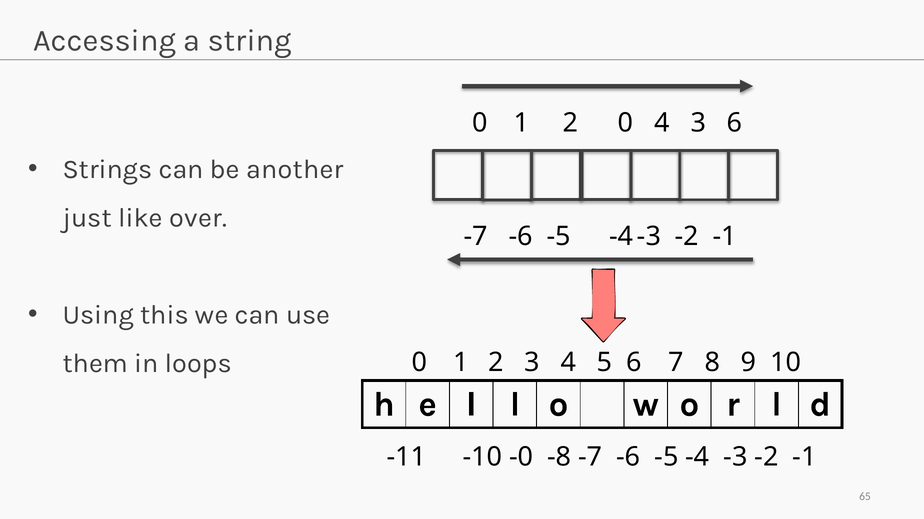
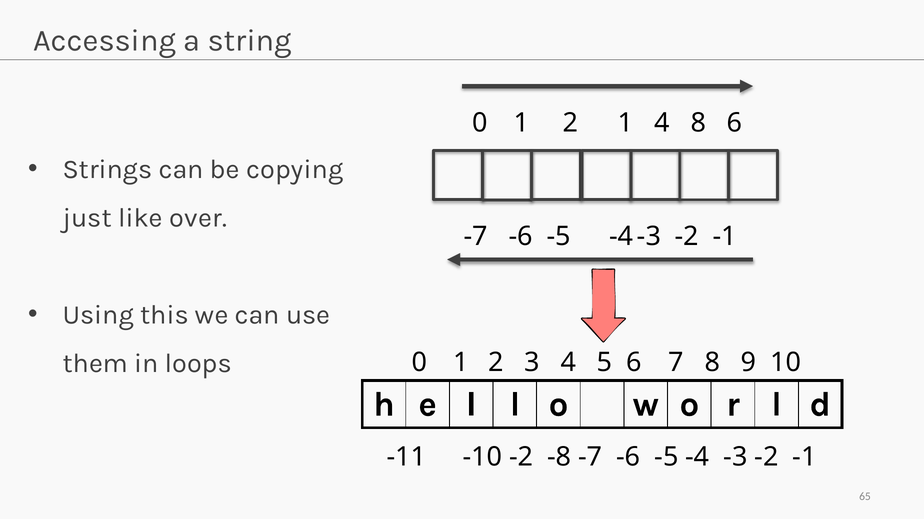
2 0: 0 -> 1
4 3: 3 -> 8
another: another -> copying
-10 -0: -0 -> -2
